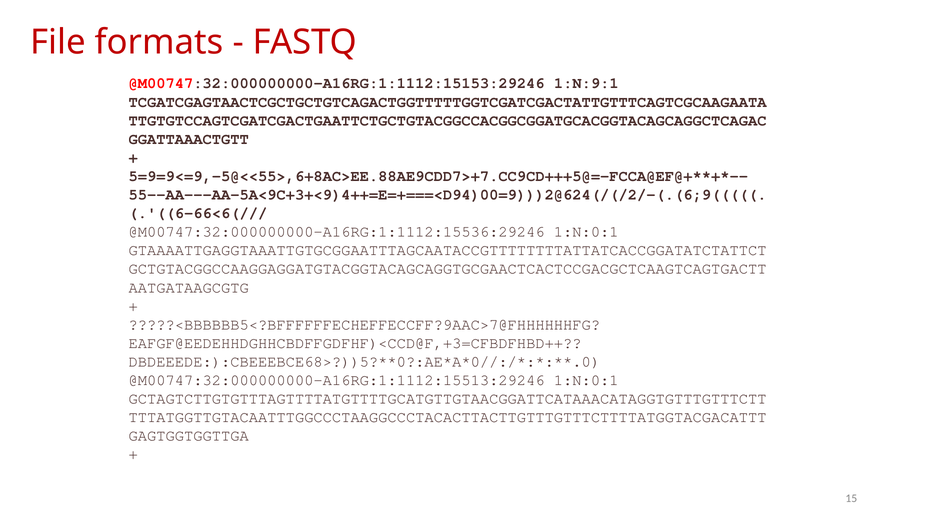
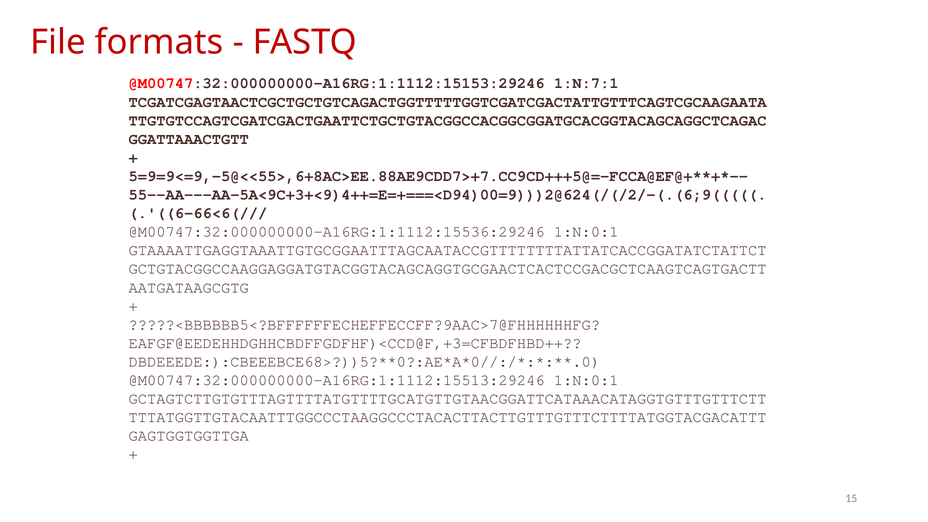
1:N:9:1: 1:N:9:1 -> 1:N:7:1
